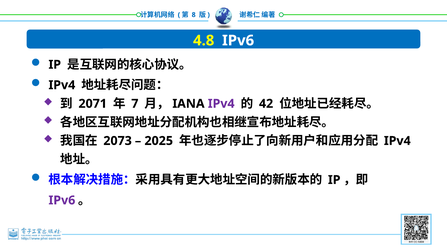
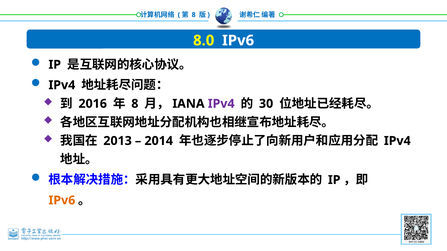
4.8: 4.8 -> 8.0
2071: 2071 -> 2016
7 at (135, 104): 7 -> 8
42: 42 -> 30
2073: 2073 -> 2013
2025: 2025 -> 2014
IPv6 at (62, 201) colour: purple -> orange
